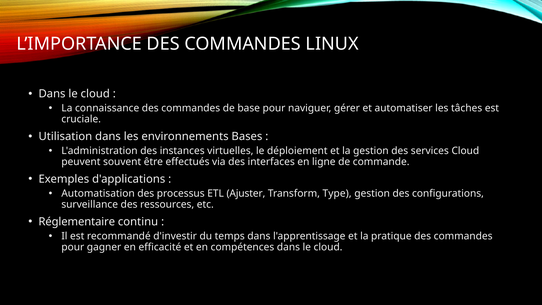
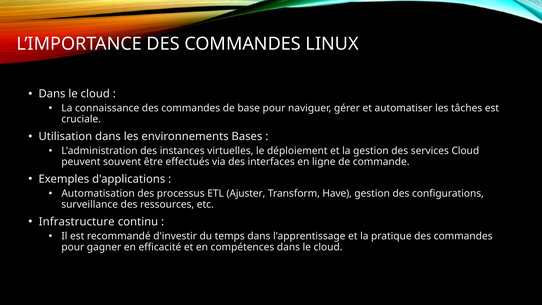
Type: Type -> Have
Réglementaire: Réglementaire -> Infrastructure
